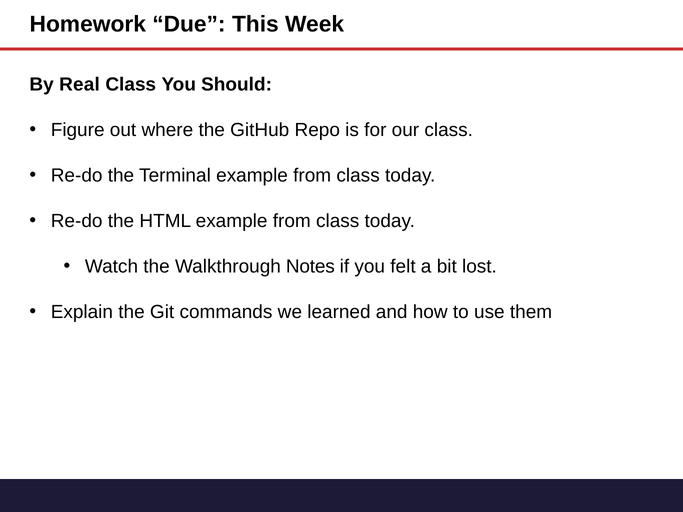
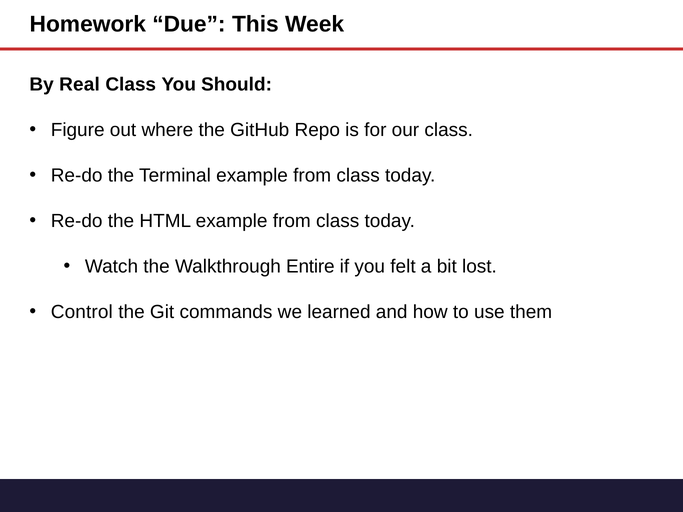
Notes: Notes -> Entire
Explain: Explain -> Control
